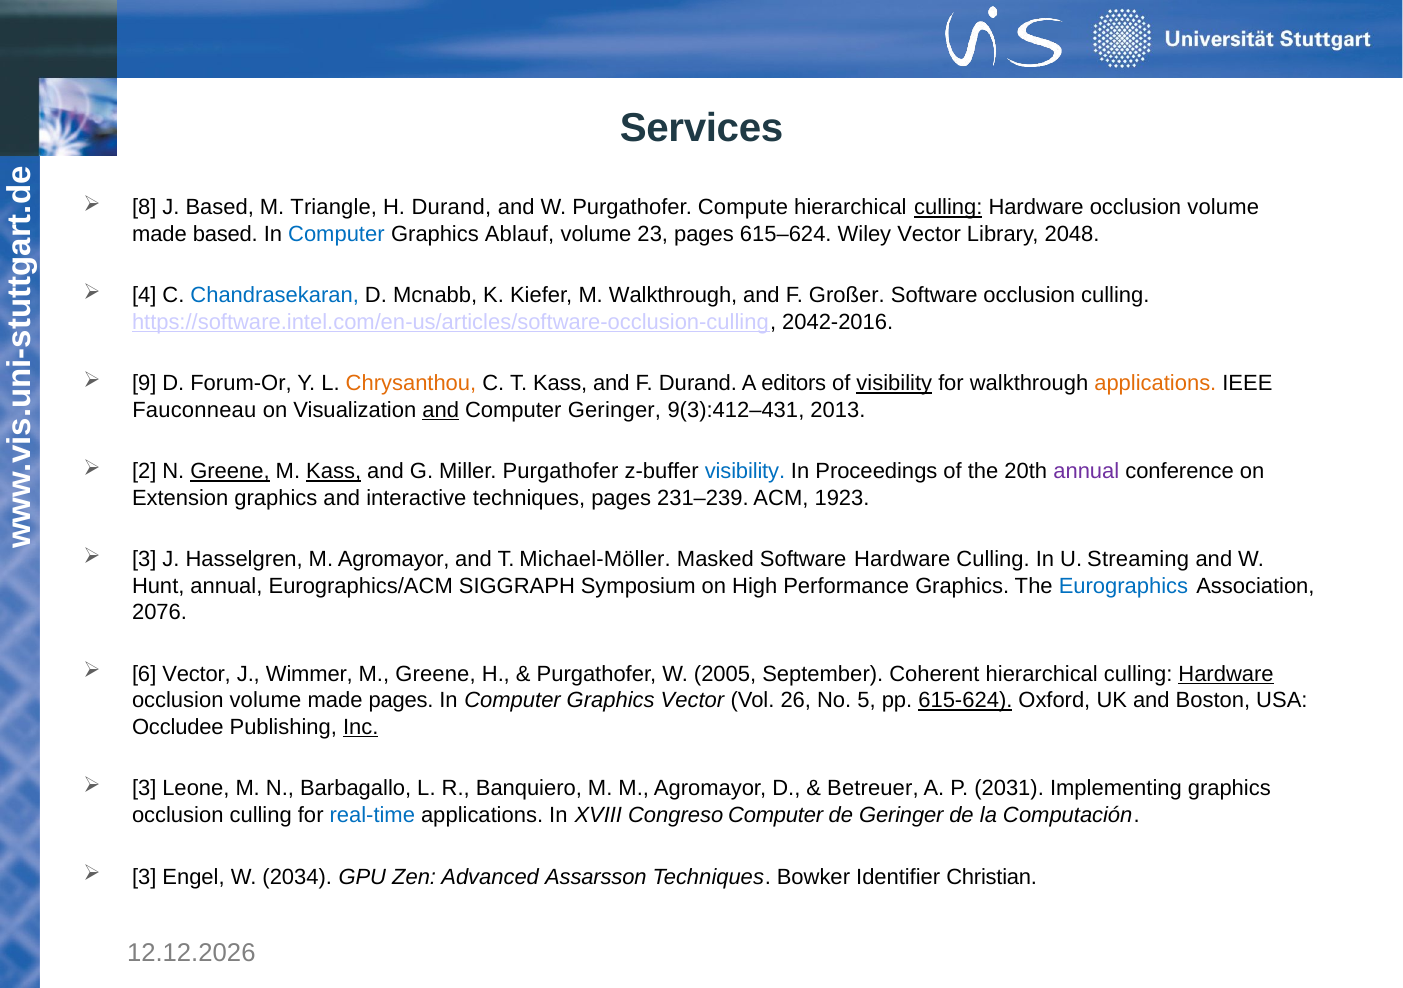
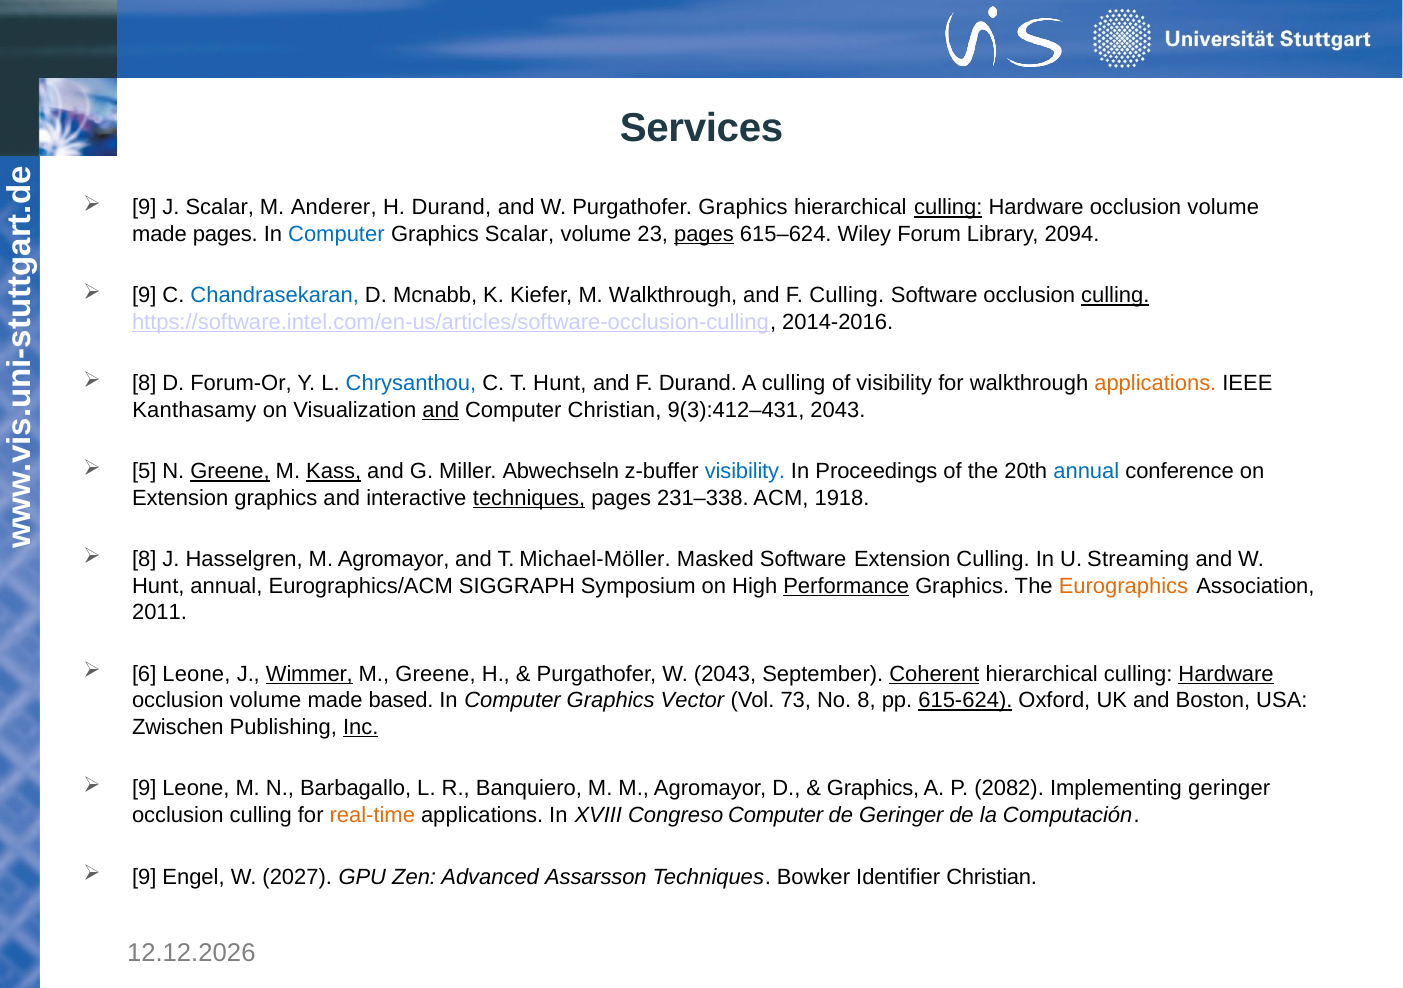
8 at (144, 207): 8 -> 9
J Based: Based -> Scalar
Triangle: Triangle -> Anderer
Purgathofer Compute: Compute -> Graphics
made based: based -> pages
Graphics Ablauf: Ablauf -> Scalar
pages at (704, 234) underline: none -> present
Wiley Vector: Vector -> Forum
2048: 2048 -> 2094
4 at (144, 295): 4 -> 9
F Großer: Großer -> Culling
culling at (1115, 295) underline: none -> present
2042-2016: 2042-2016 -> 2014-2016
9 at (144, 383): 9 -> 8
Chrysanthou colour: orange -> blue
T Kass: Kass -> Hunt
A editors: editors -> culling
visibility at (894, 383) underline: present -> none
Fauconneau: Fauconneau -> Kanthasamy
Computer Geringer: Geringer -> Christian
9(3):412–431 2013: 2013 -> 2043
2: 2 -> 5
Miller Purgathofer: Purgathofer -> Abwechseln
annual at (1086, 471) colour: purple -> blue
techniques at (529, 498) underline: none -> present
231–239: 231–239 -> 231–338
1923: 1923 -> 1918
3 at (144, 559): 3 -> 8
Software Hardware: Hardware -> Extension
Performance underline: none -> present
Eurographics colour: blue -> orange
2076: 2076 -> 2011
6 Vector: Vector -> Leone
Wimmer underline: none -> present
W 2005: 2005 -> 2043
Coherent underline: none -> present
made pages: pages -> based
26: 26 -> 73
No 5: 5 -> 8
Occludee: Occludee -> Zwischen
3 at (144, 788): 3 -> 9
Betreuer at (873, 788): Betreuer -> Graphics
2031: 2031 -> 2082
Implementing graphics: graphics -> geringer
real-time colour: blue -> orange
3 at (144, 876): 3 -> 9
2034: 2034 -> 2027
